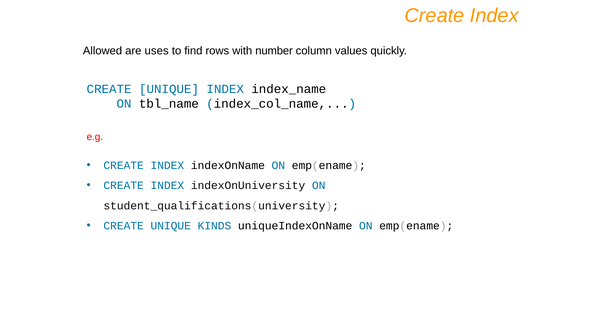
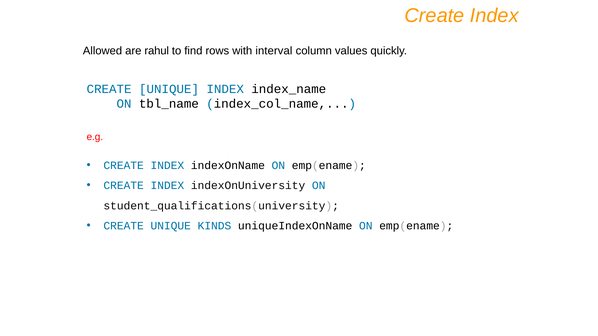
uses: uses -> rahul
number: number -> interval
